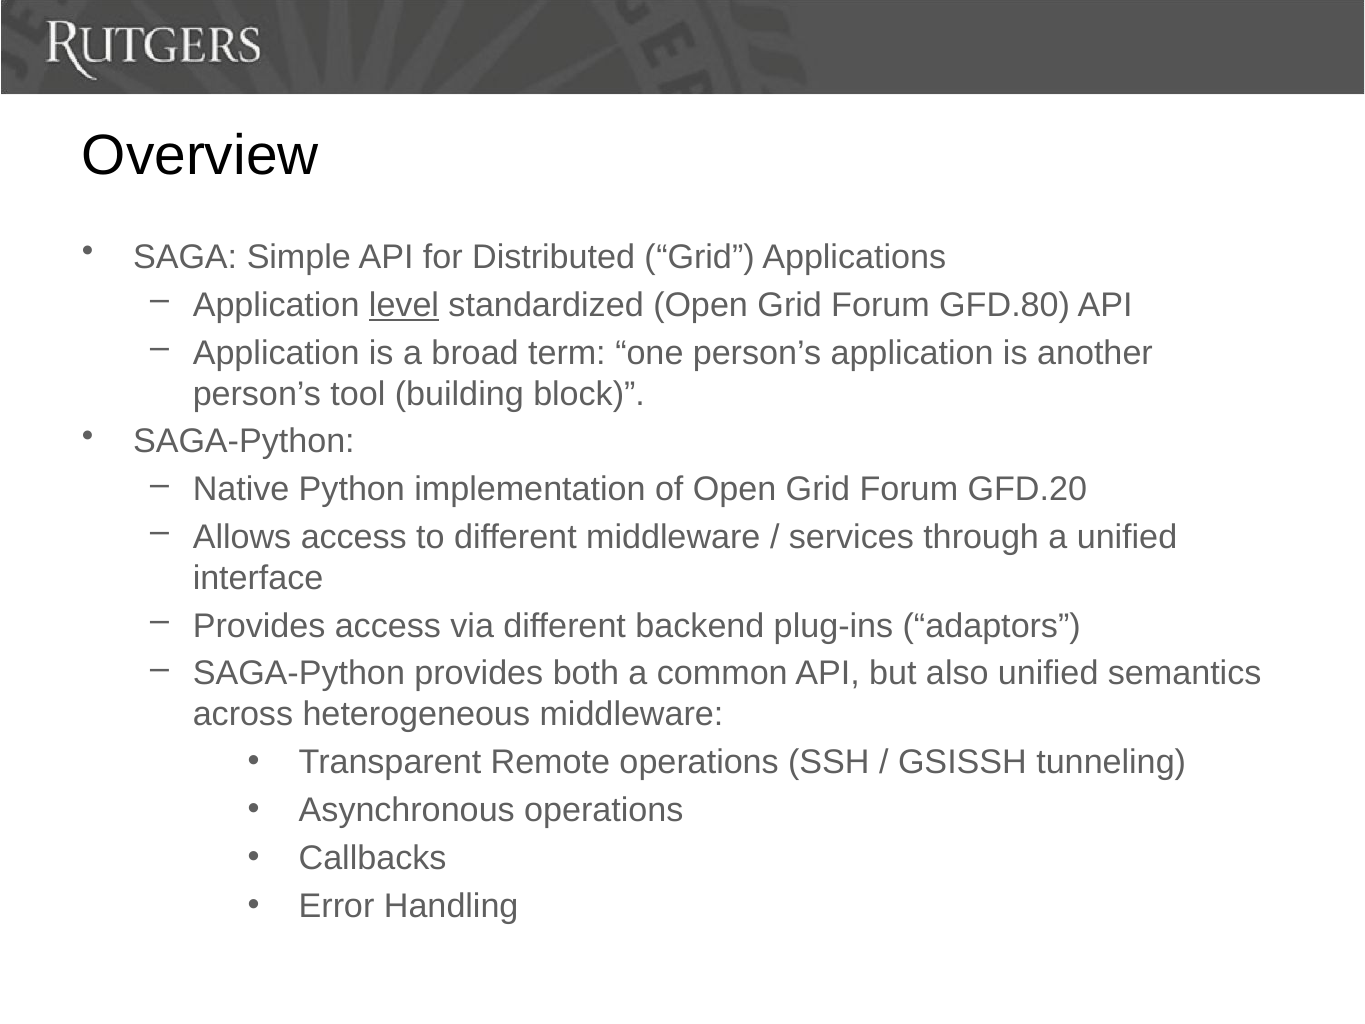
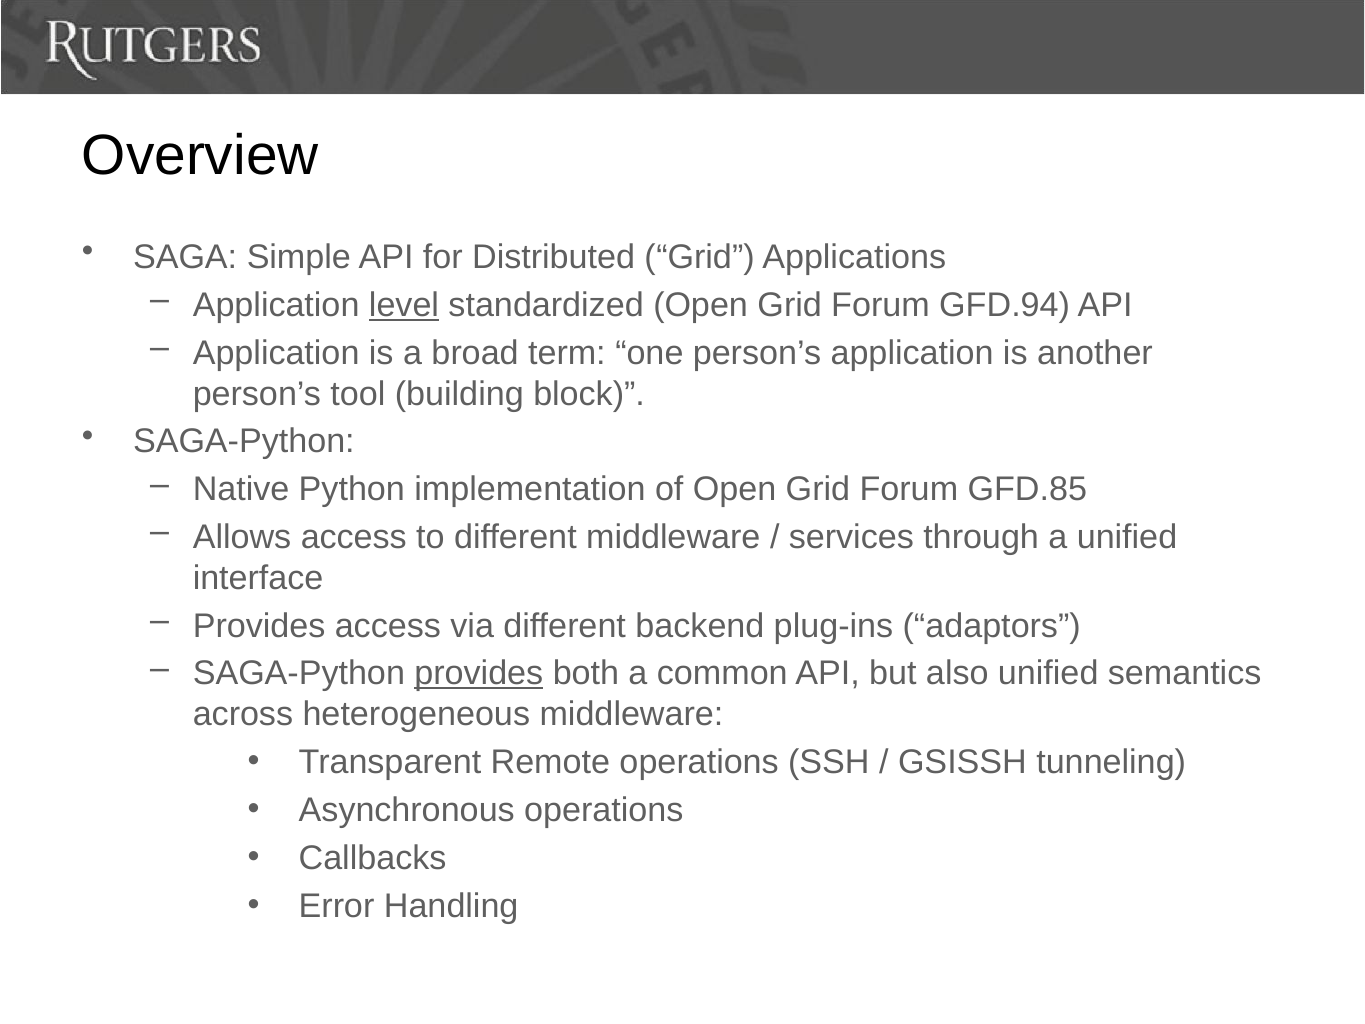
GFD.80: GFD.80 -> GFD.94
GFD.20: GFD.20 -> GFD.85
provides at (479, 673) underline: none -> present
